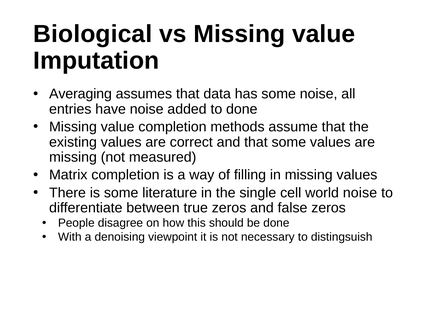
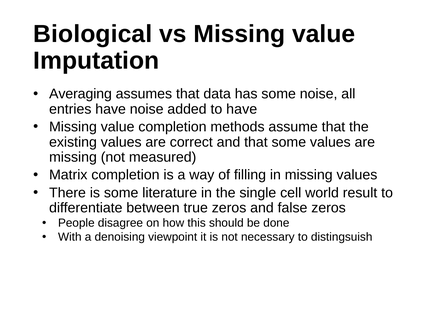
to done: done -> have
world noise: noise -> result
